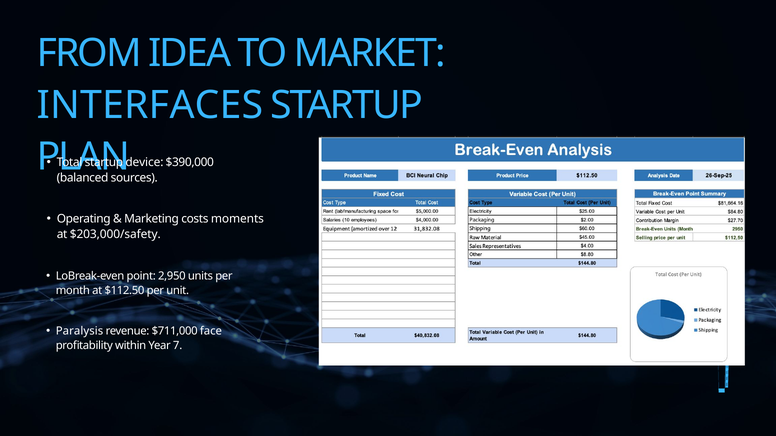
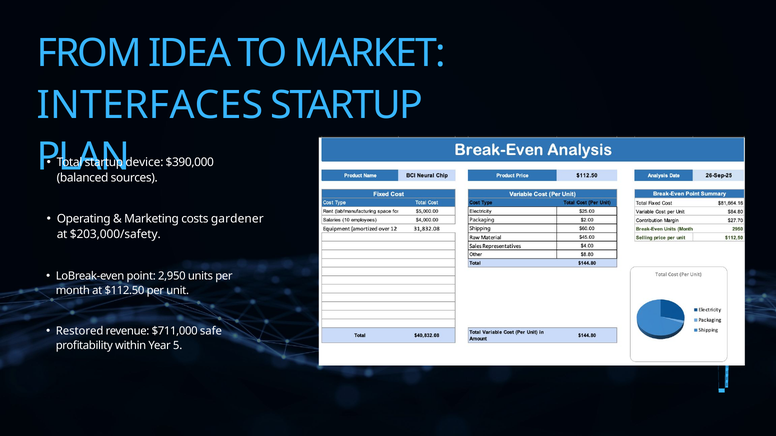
moments: moments -> gardener
Paralysis: Paralysis -> Restored
face: face -> safe
7: 7 -> 5
